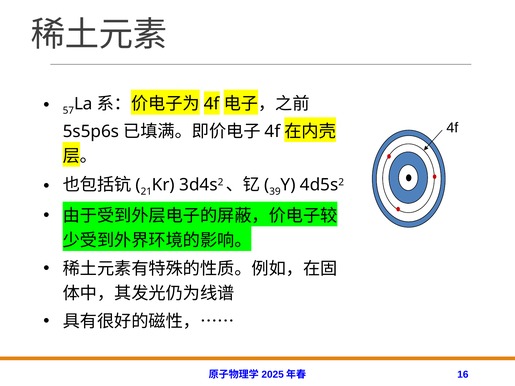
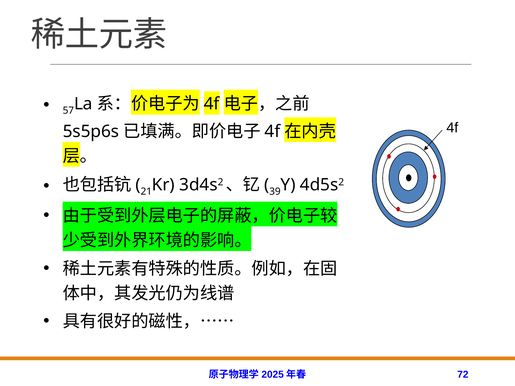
16: 16 -> 72
